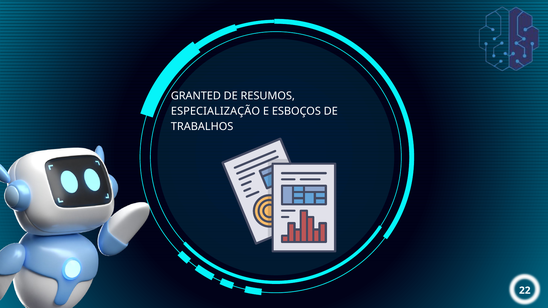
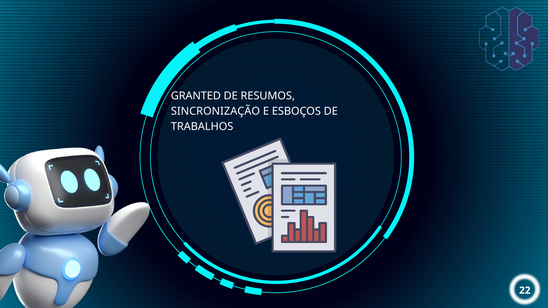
ESPECIALIZAÇÃO: ESPECIALIZAÇÃO -> SINCRONIZAÇÃO
